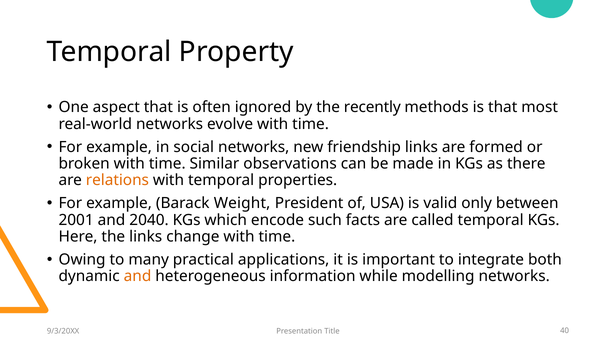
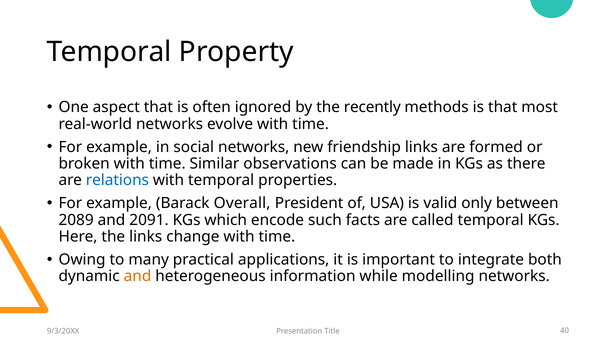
relations colour: orange -> blue
Weight: Weight -> Overall
2001: 2001 -> 2089
2040: 2040 -> 2091
